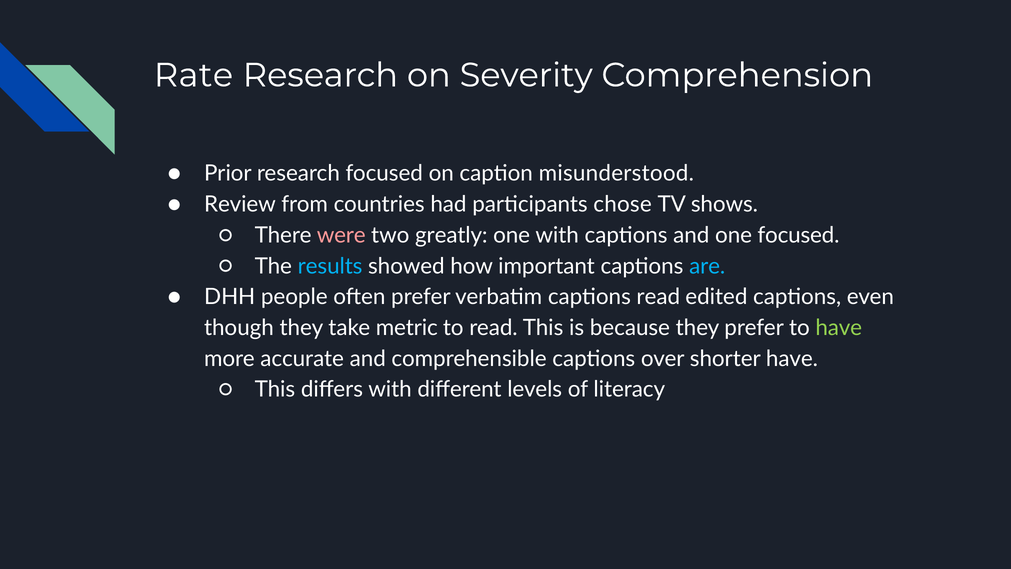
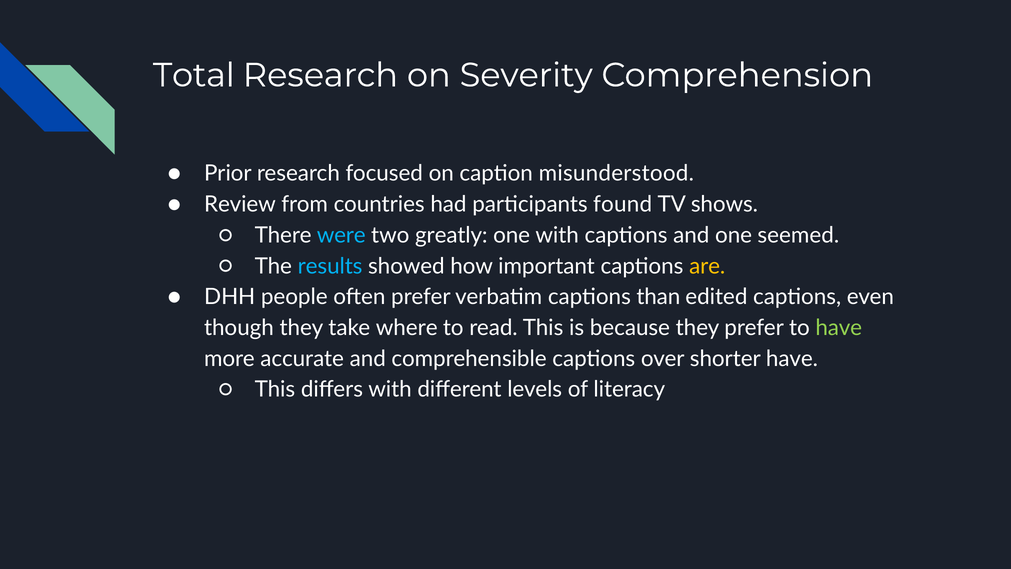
Rate: Rate -> Total
chose: chose -> found
were colour: pink -> light blue
one focused: focused -> seemed
are colour: light blue -> yellow
captions read: read -> than
metric: metric -> where
